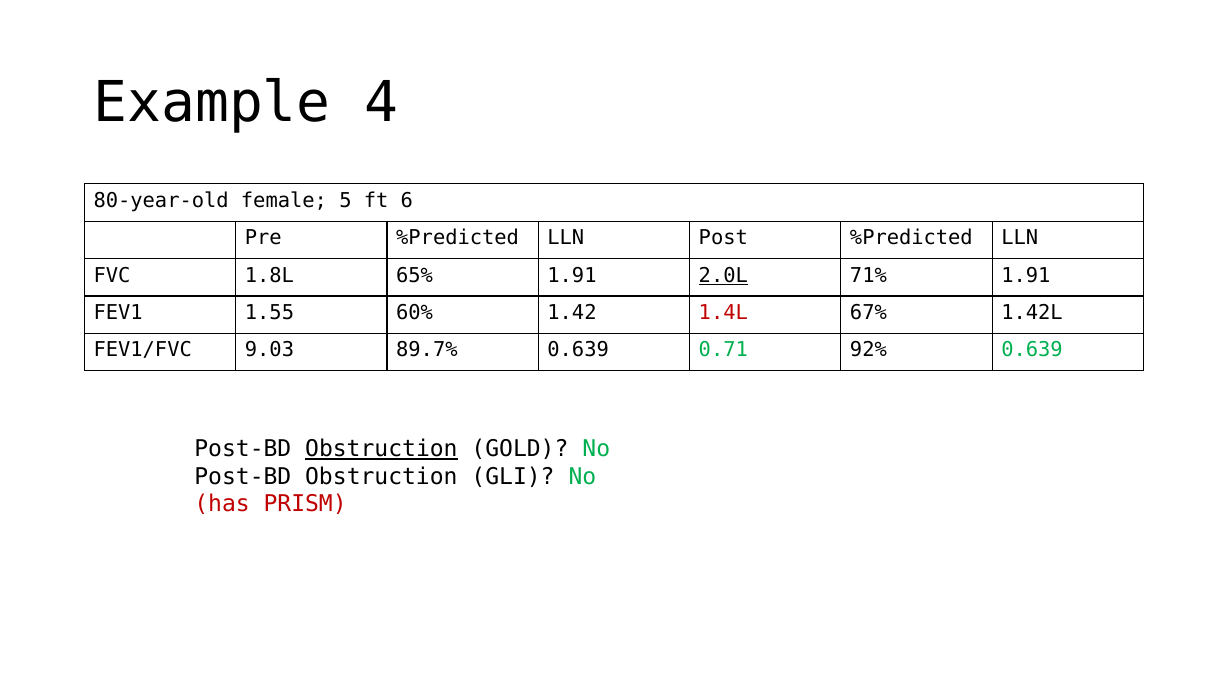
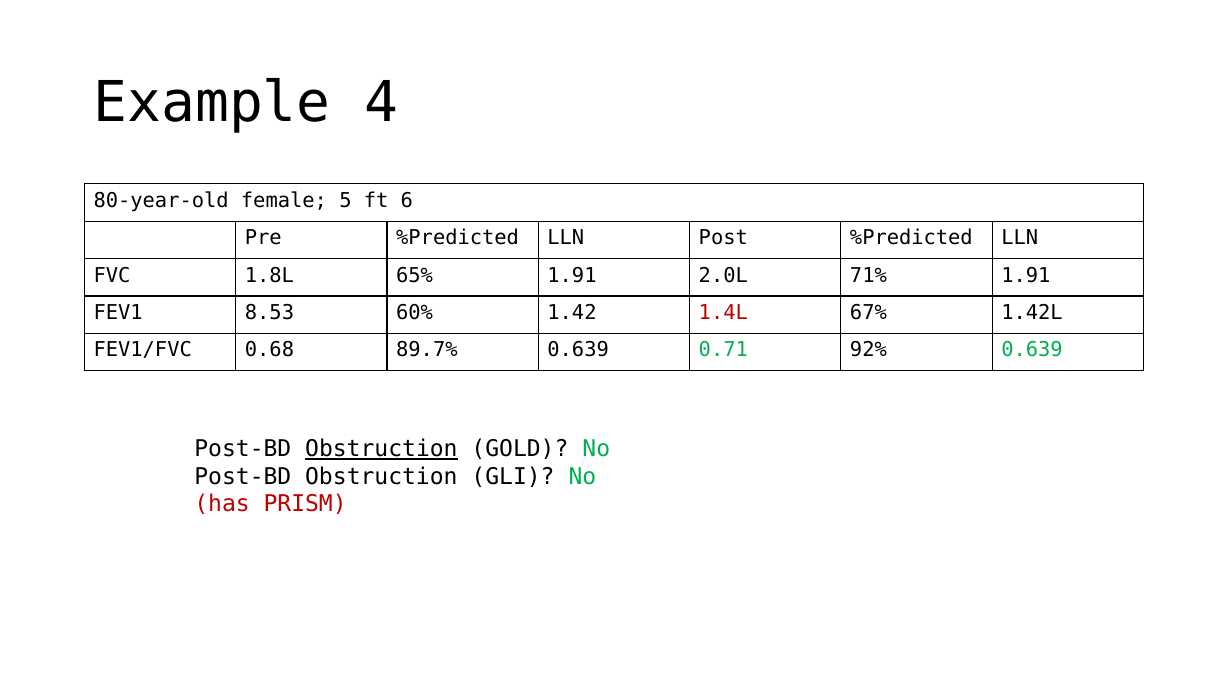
2.0L underline: present -> none
1.55: 1.55 -> 8.53
9.03: 9.03 -> 0.68
